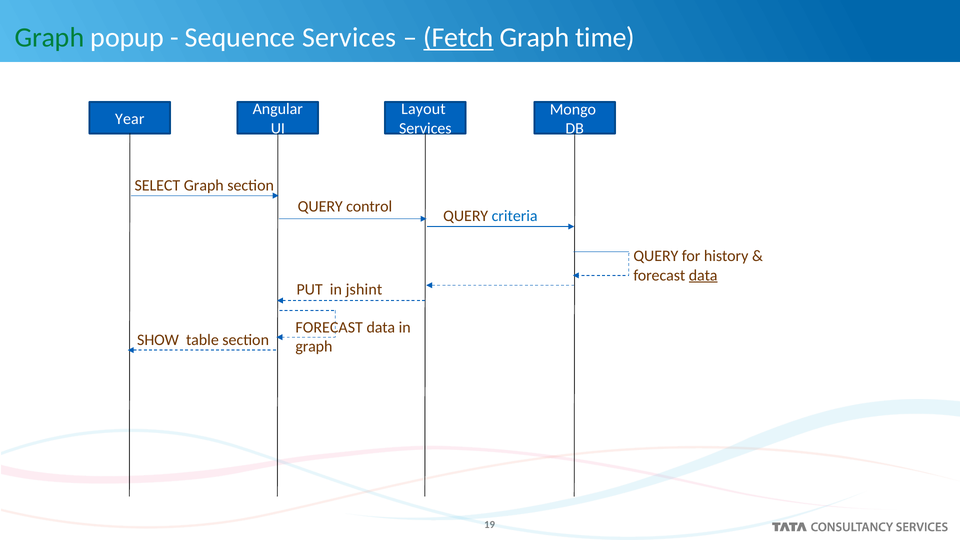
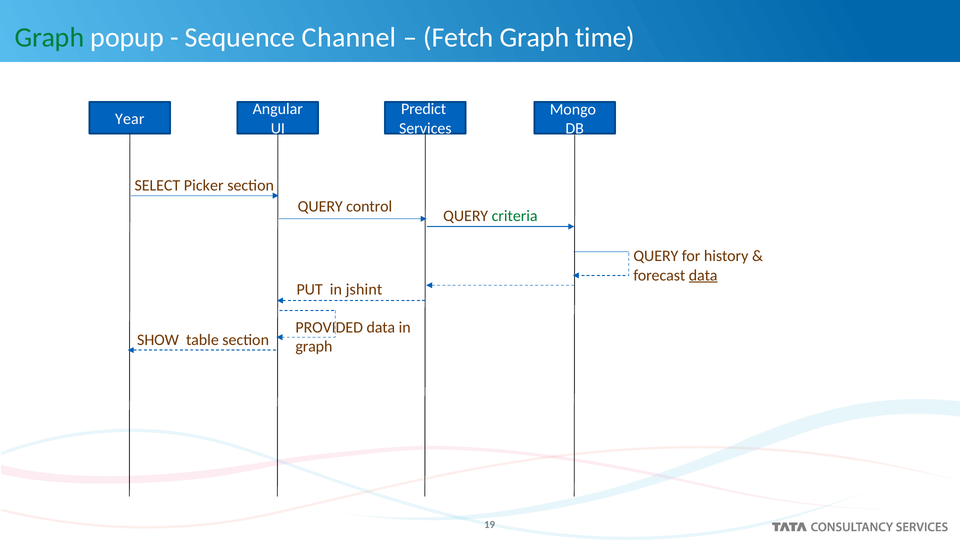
Sequence Services: Services -> Channel
Fetch underline: present -> none
Layout: Layout -> Predict
SELECT Graph: Graph -> Picker
criteria colour: blue -> green
FORECAST at (329, 327): FORECAST -> PROVIDED
